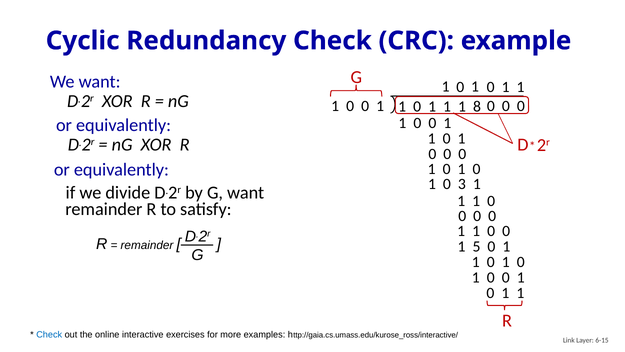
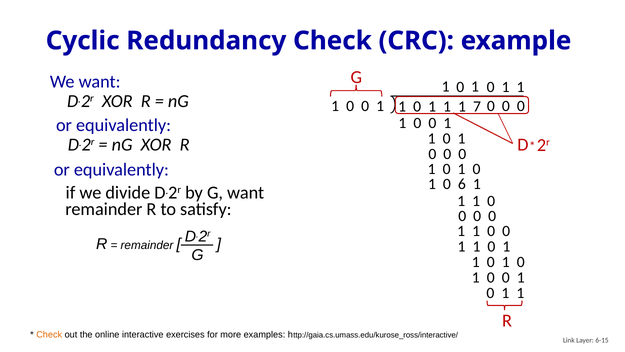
8: 8 -> 7
3: 3 -> 6
5 at (476, 246): 5 -> 1
Check at (49, 334) colour: blue -> orange
